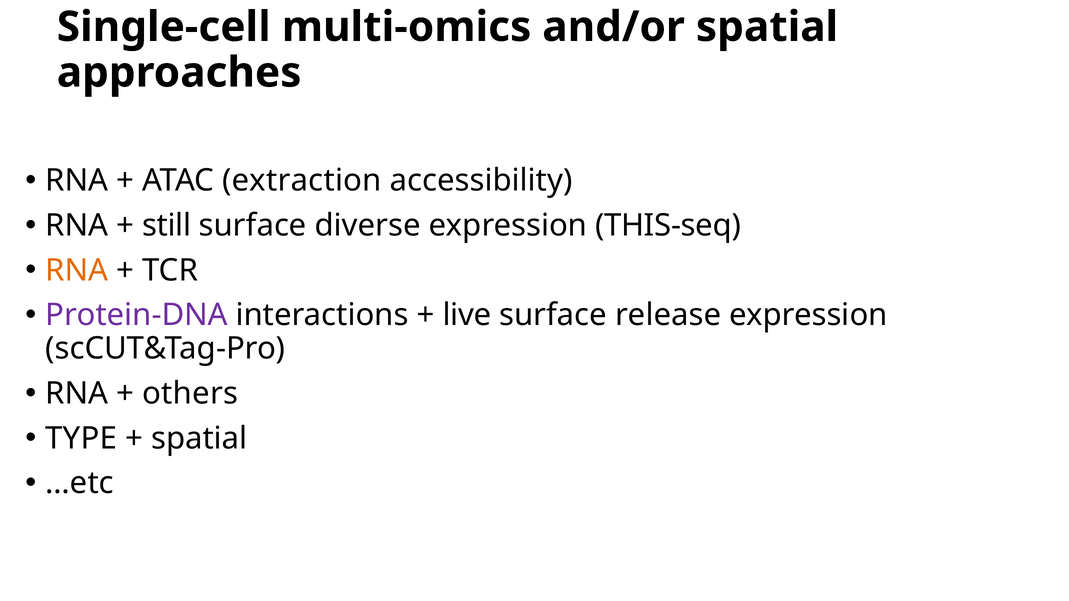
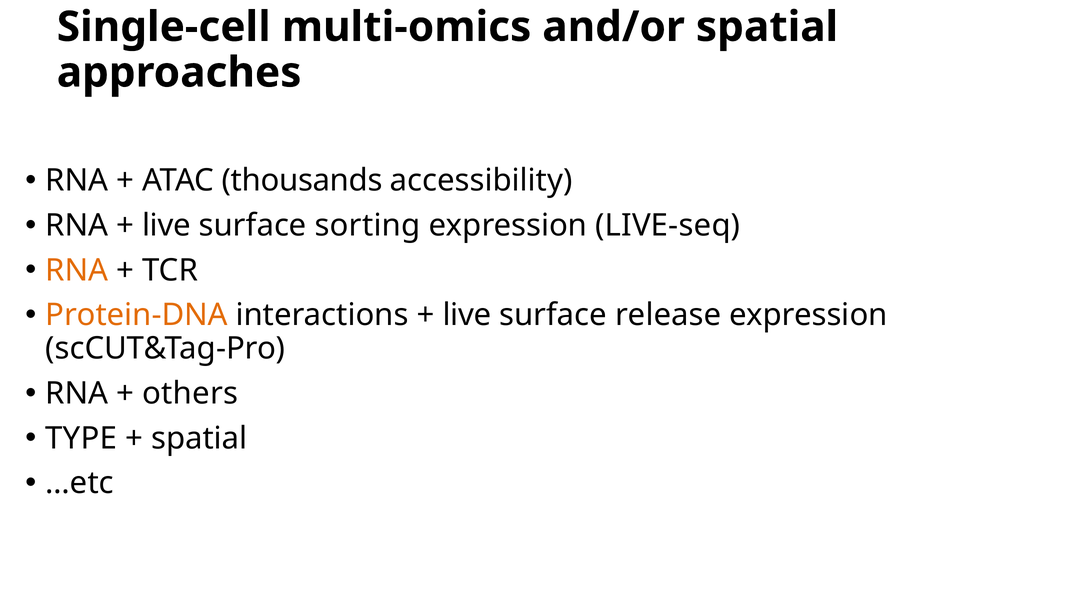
extraction: extraction -> thousands
still at (167, 226): still -> live
diverse: diverse -> sorting
THIS-seq: THIS-seq -> LIVE-seq
Protein-DNA colour: purple -> orange
